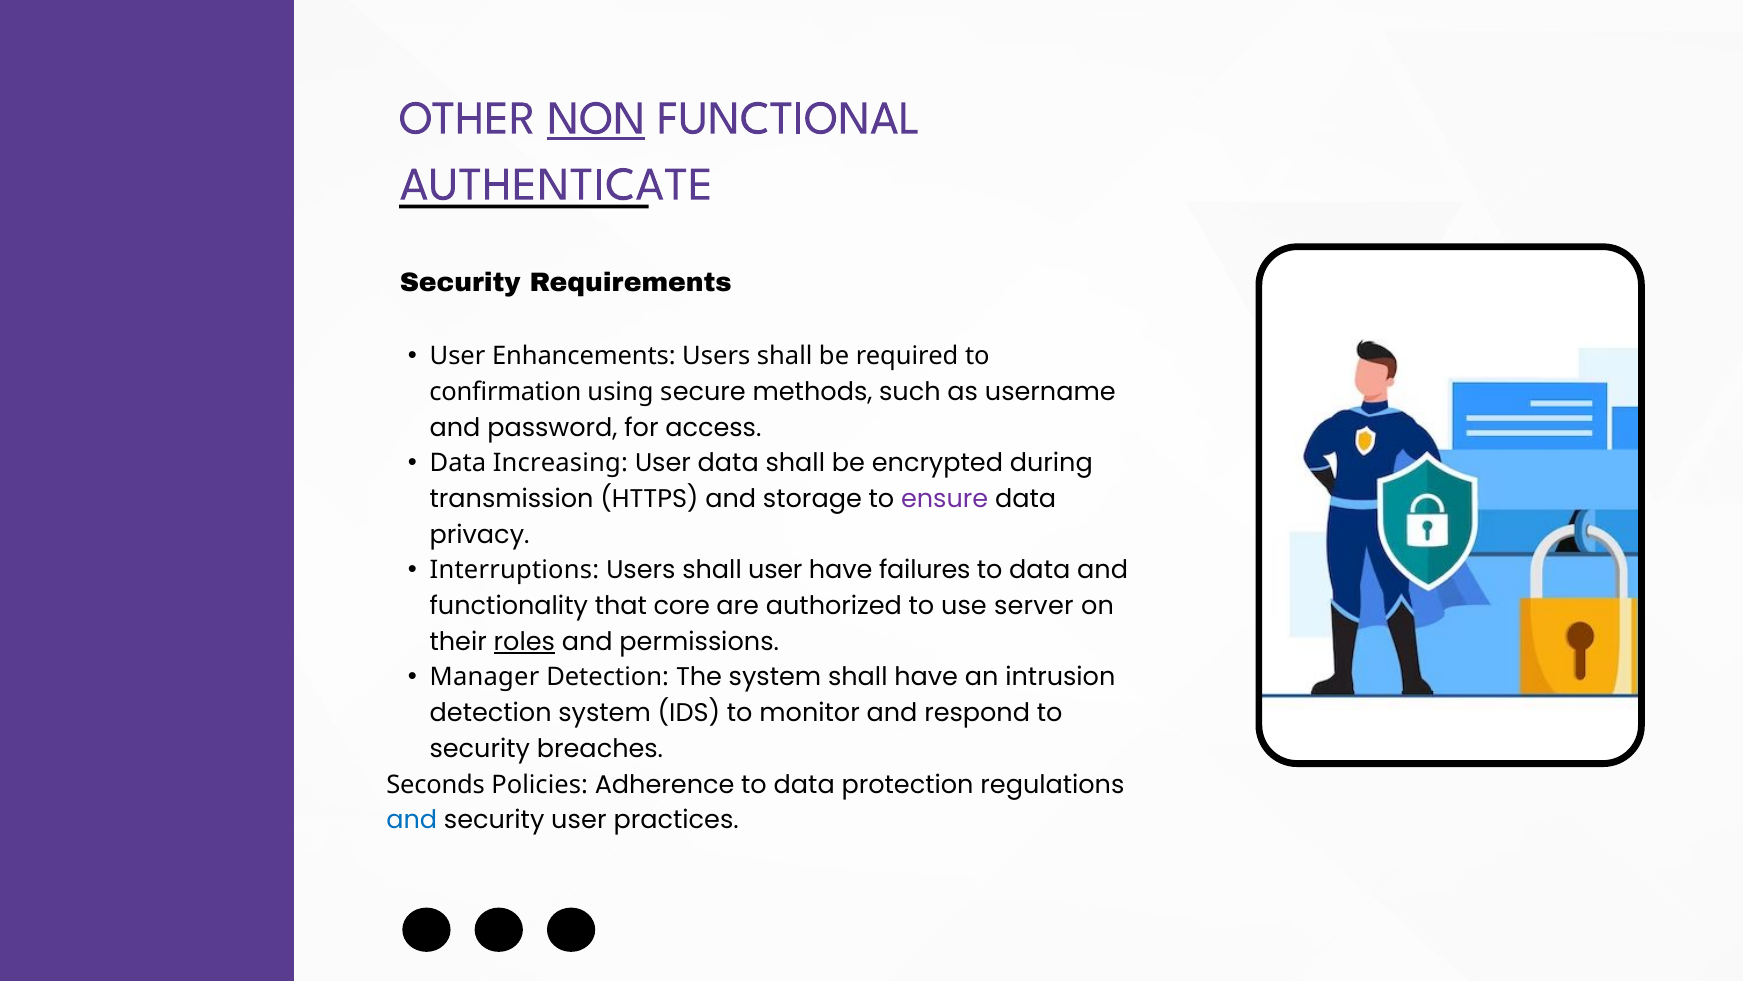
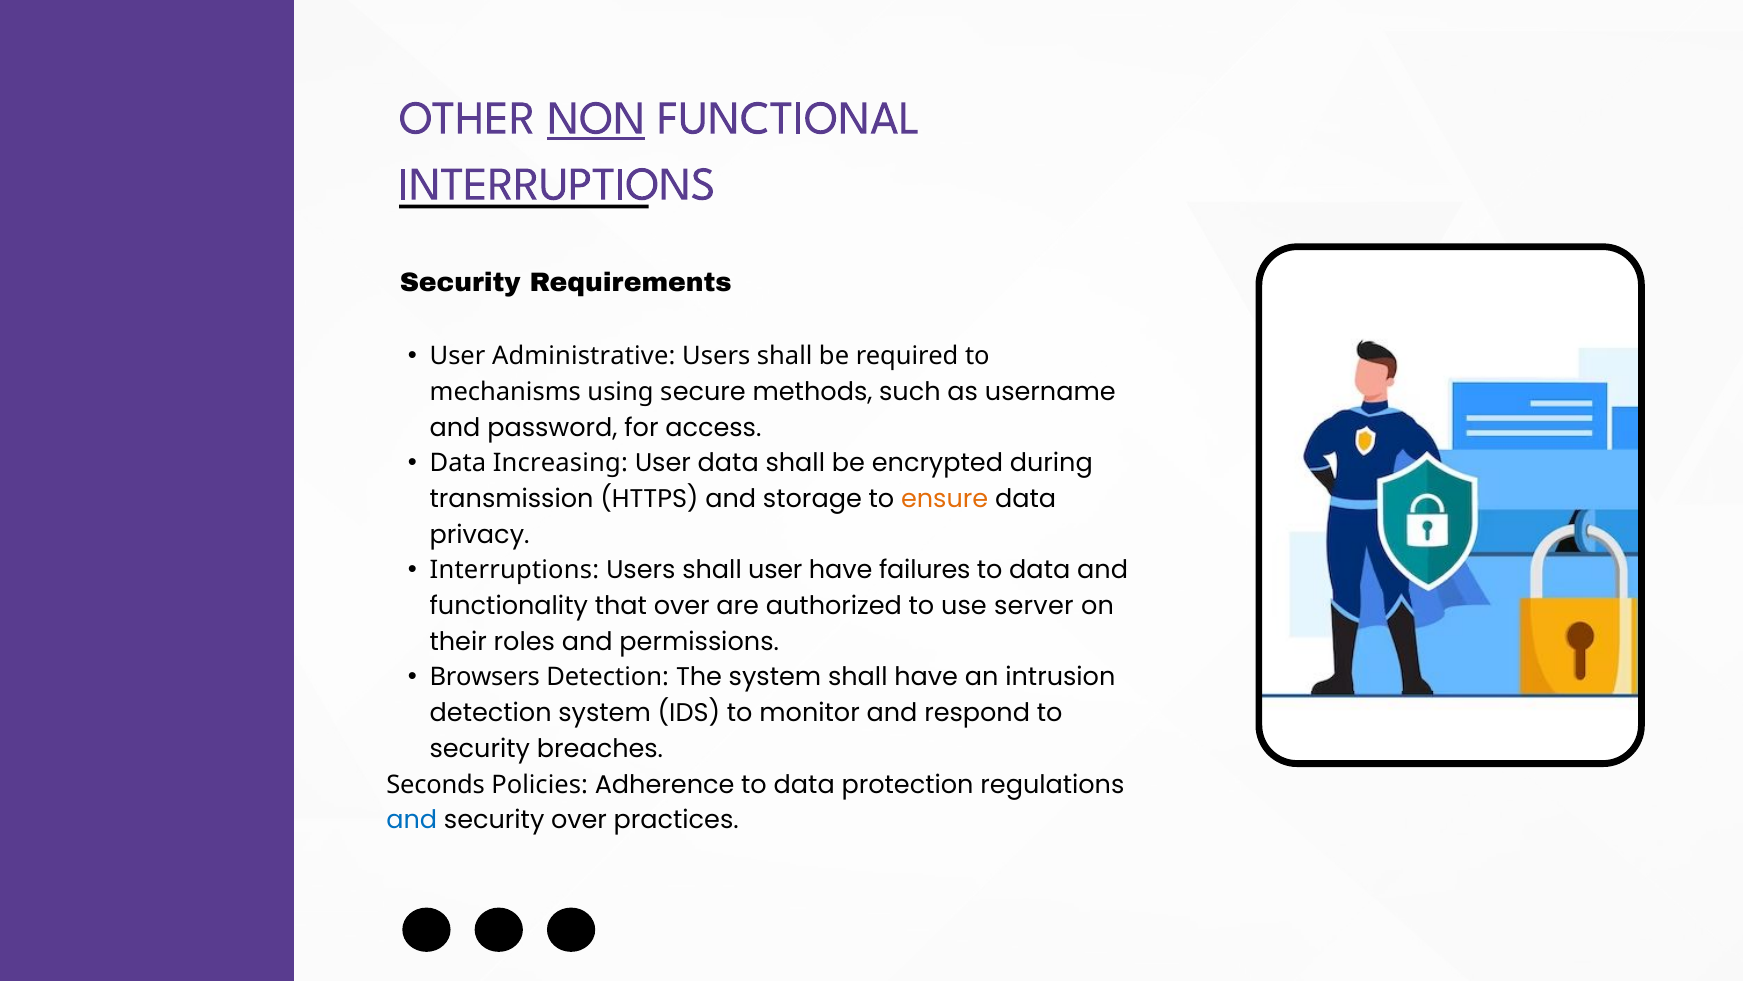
AUTHENTICATE at (557, 184): AUTHENTICATE -> INTERRUPTIONS
Enhancements: Enhancements -> Administrative
confirmation: confirmation -> mechanisms
ensure colour: purple -> orange
that core: core -> over
roles underline: present -> none
Manager: Manager -> Browsers
security user: user -> over
